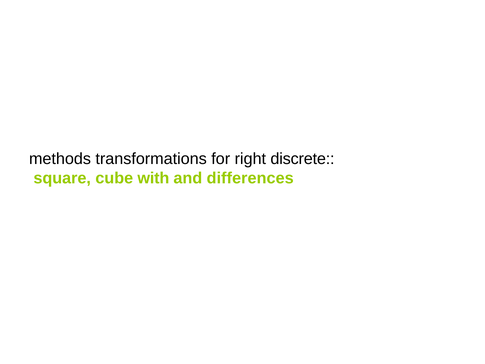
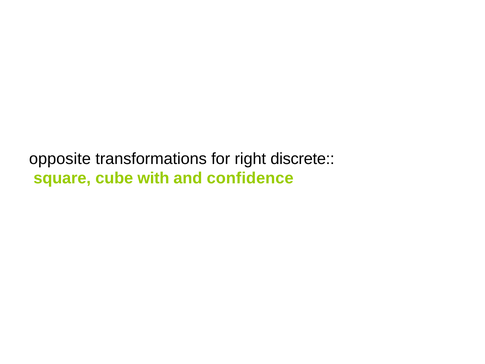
methods: methods -> opposite
differences: differences -> confidence
